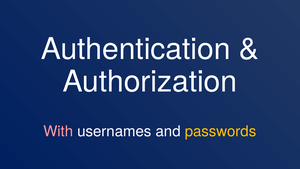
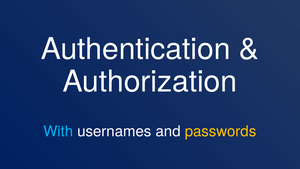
With colour: pink -> light blue
